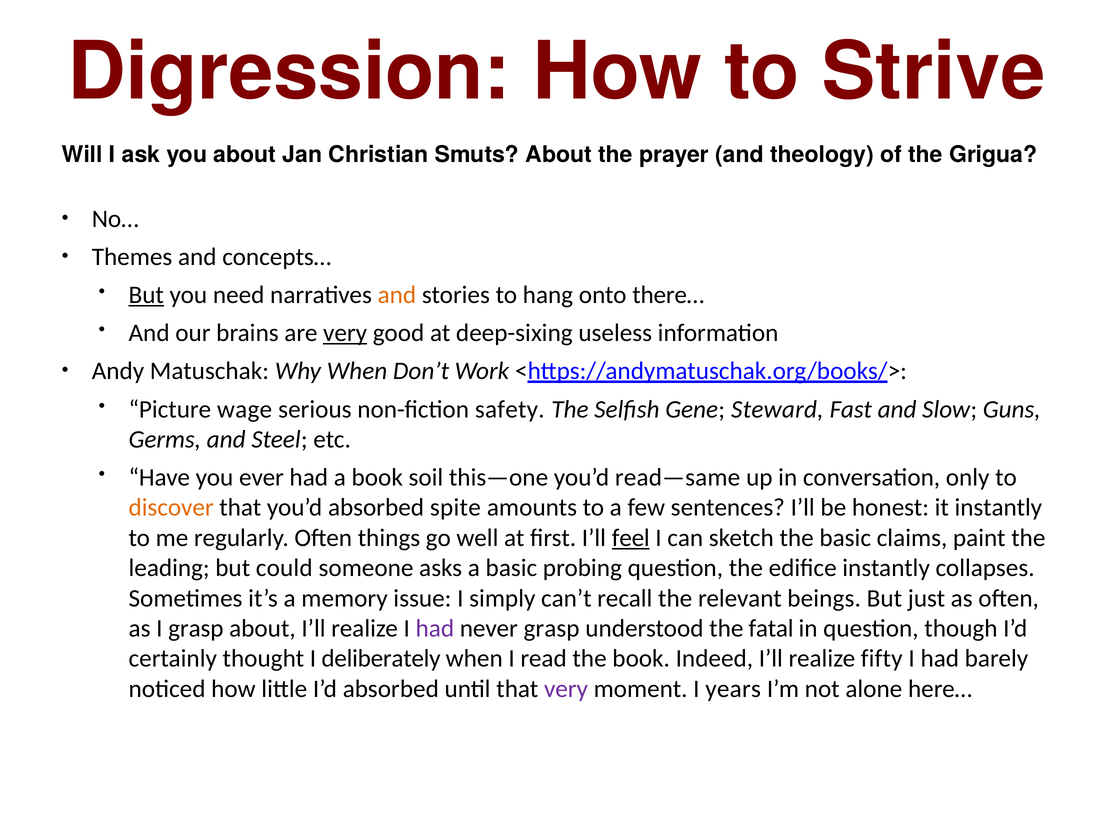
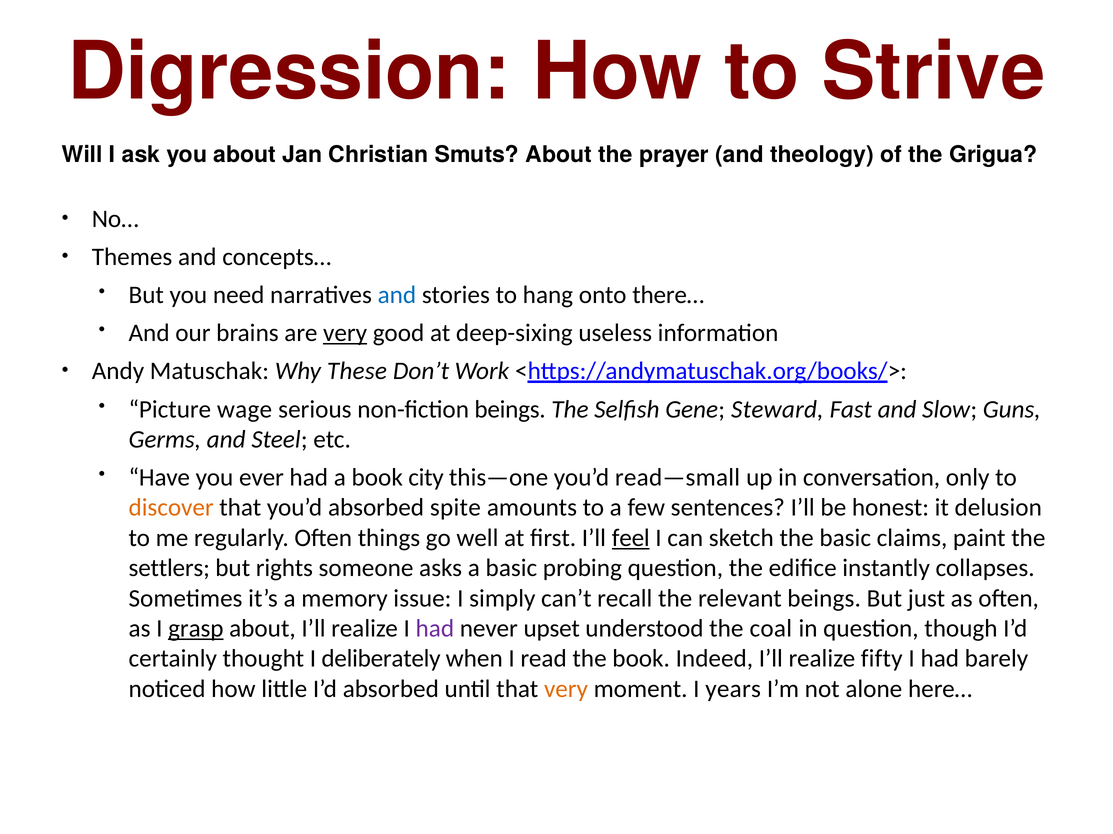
But at (146, 295) underline: present -> none
and at (397, 295) colour: orange -> blue
Why When: When -> These
non-fiction safety: safety -> beings
soil: soil -> city
read—same: read—same -> read—small
it instantly: instantly -> delusion
leading: leading -> settlers
could: could -> rights
grasp at (196, 629) underline: none -> present
never grasp: grasp -> upset
fatal: fatal -> coal
very at (566, 689) colour: purple -> orange
